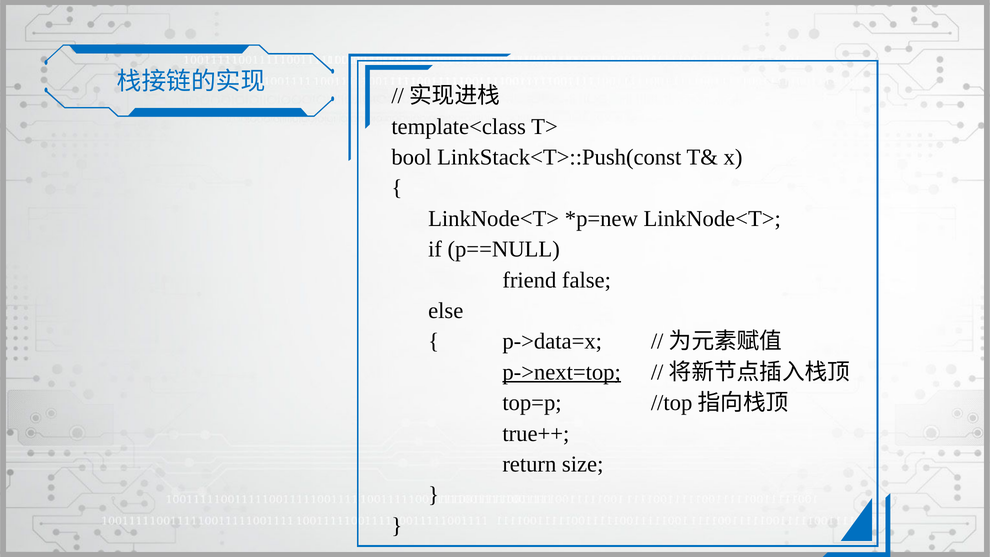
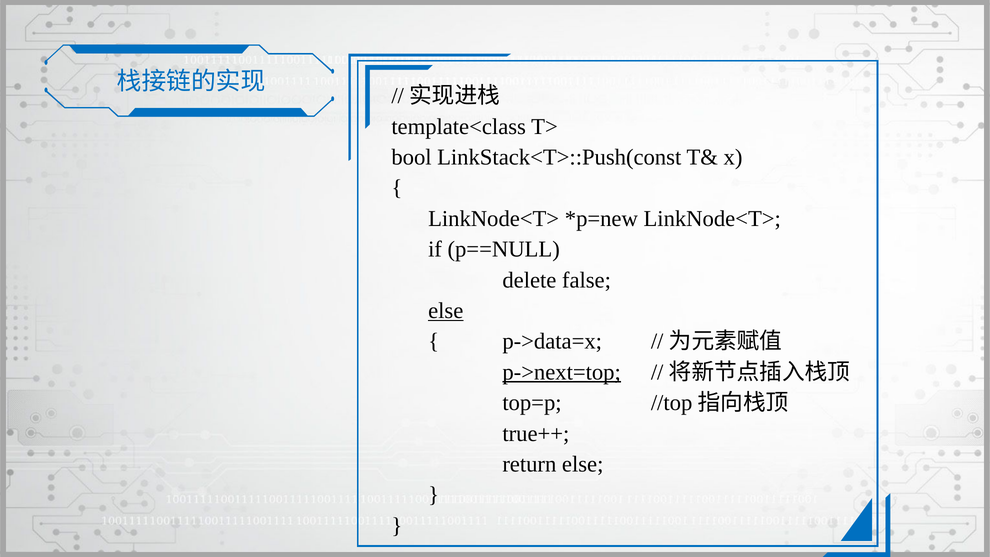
friend: friend -> delete
else at (446, 311) underline: none -> present
return size: size -> else
